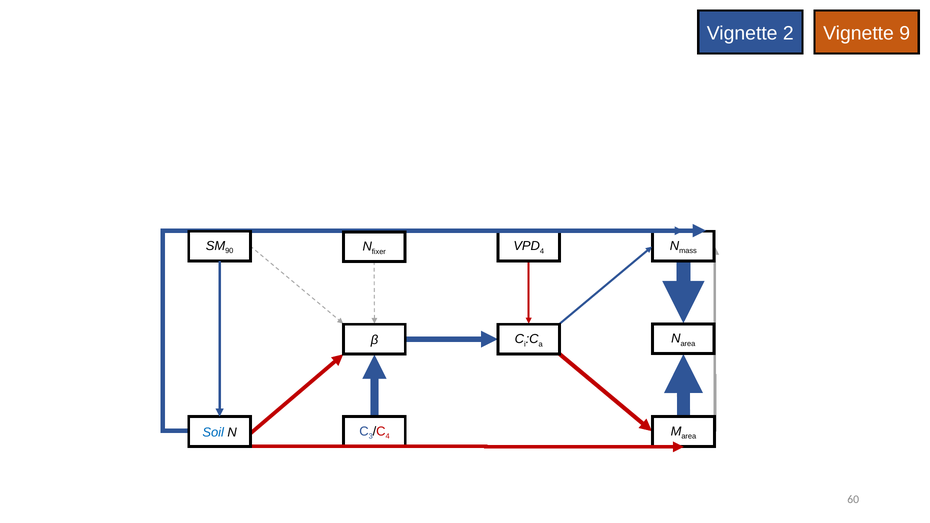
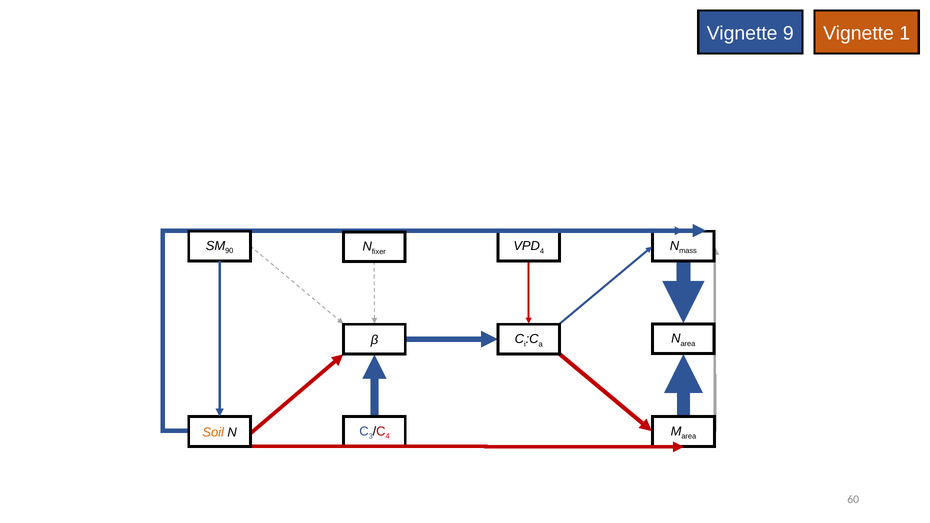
2: 2 -> 9
9: 9 -> 1
Soil colour: blue -> orange
